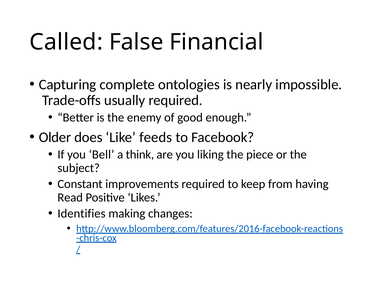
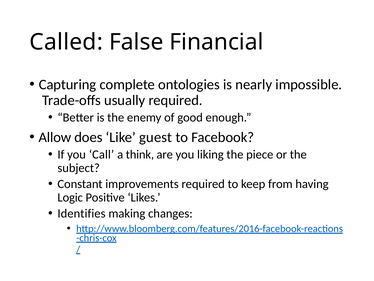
Older: Older -> Allow
feeds: feeds -> guest
Bell: Bell -> Call
Read: Read -> Logic
